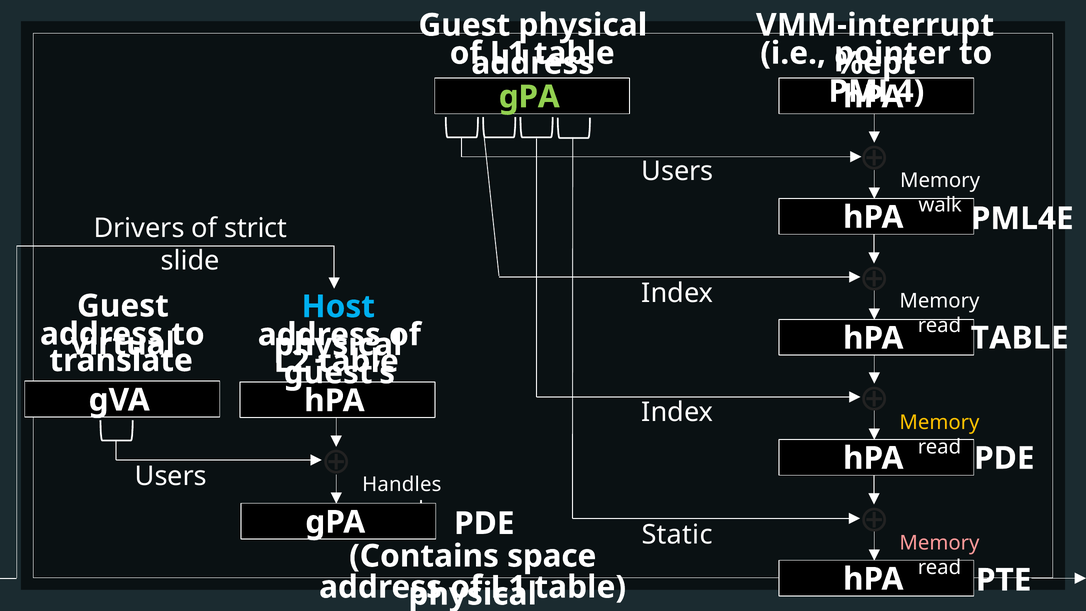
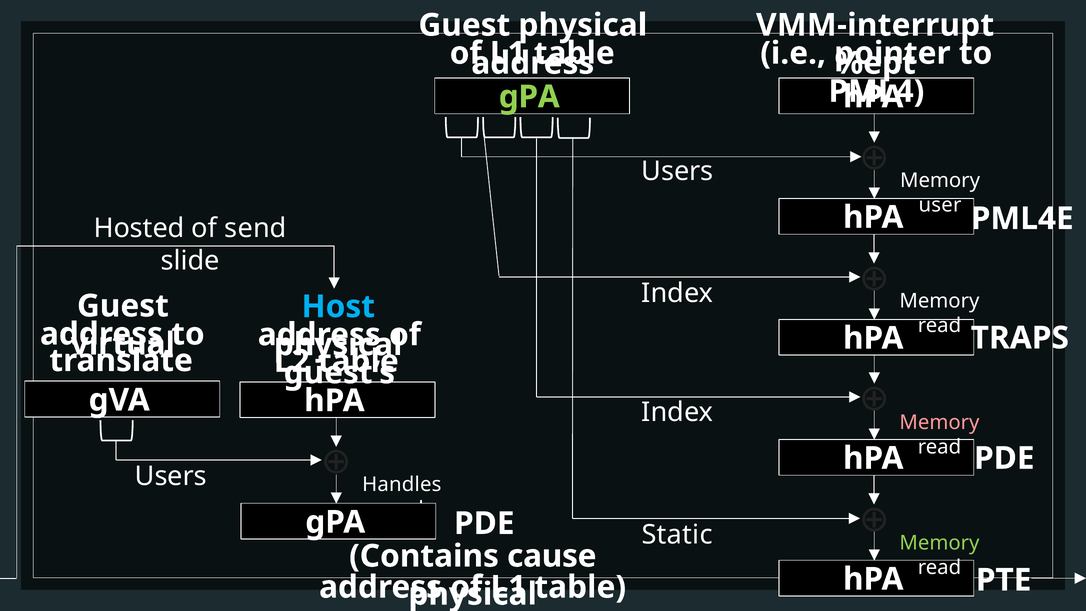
walk: walk -> user
Drivers: Drivers -> Hosted
strict: strict -> send
TABLE at (1020, 338): TABLE -> TRAPS
Memory at (939, 422) colour: yellow -> pink
Memory at (939, 543) colour: pink -> light green
space: space -> cause
